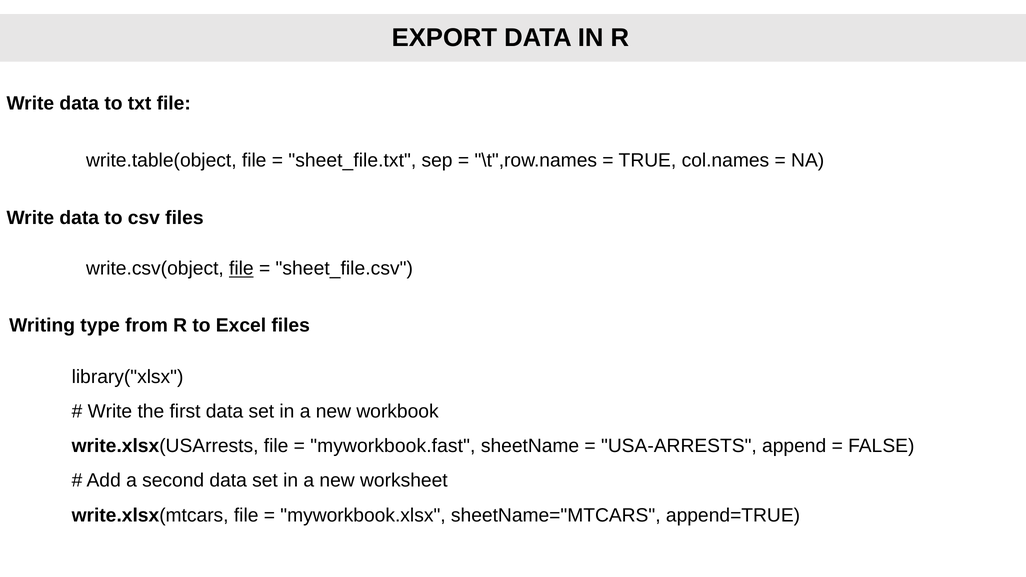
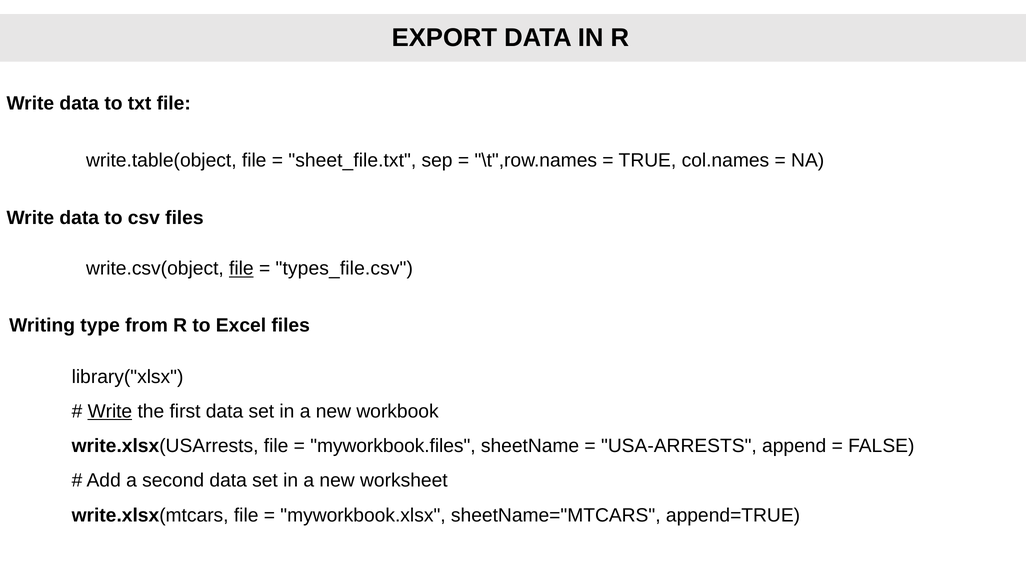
sheet_file.csv: sheet_file.csv -> types_file.csv
Write at (110, 411) underline: none -> present
myworkbook.fast: myworkbook.fast -> myworkbook.files
